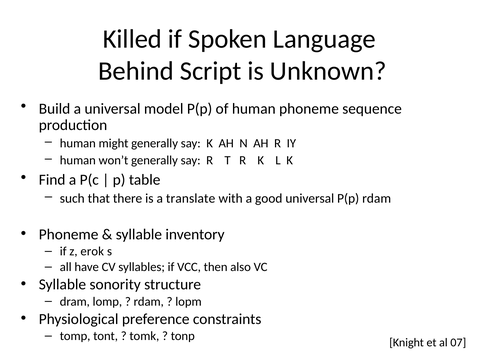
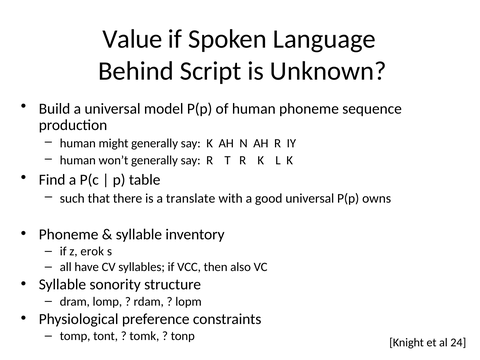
Killed: Killed -> Value
P(p rdam: rdam -> owns
07: 07 -> 24
